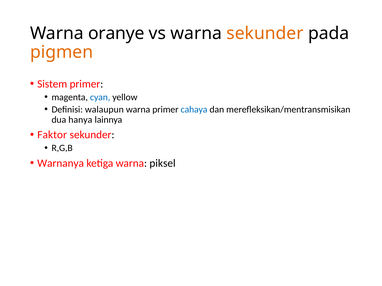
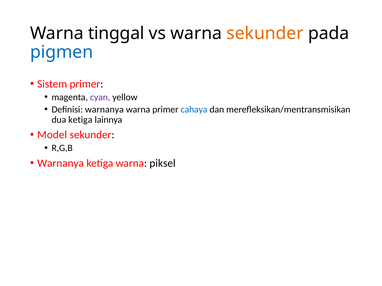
oranye: oranye -> tinggal
pigmen colour: orange -> blue
cyan colour: blue -> purple
Definisi walaupun: walaupun -> warnanya
dua hanya: hanya -> ketiga
Faktor: Faktor -> Model
